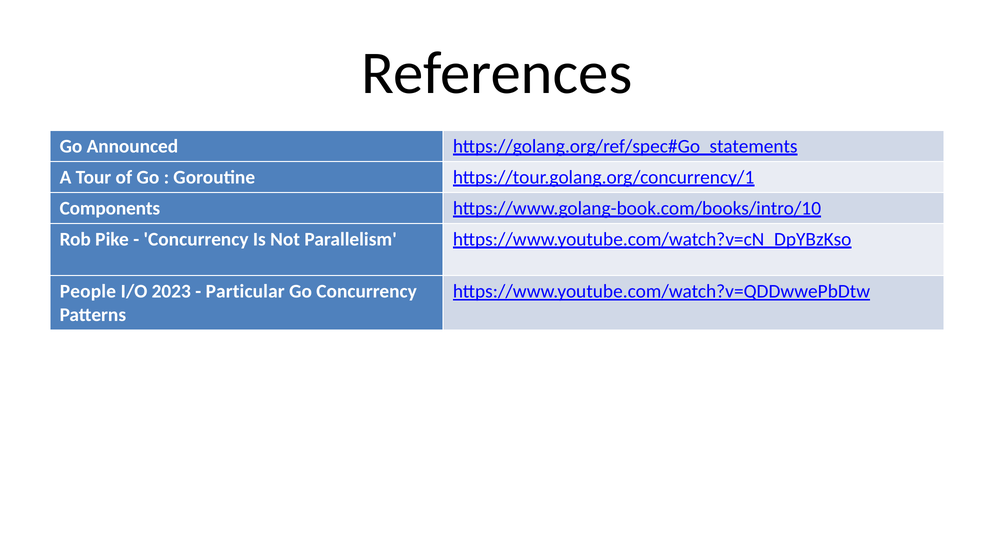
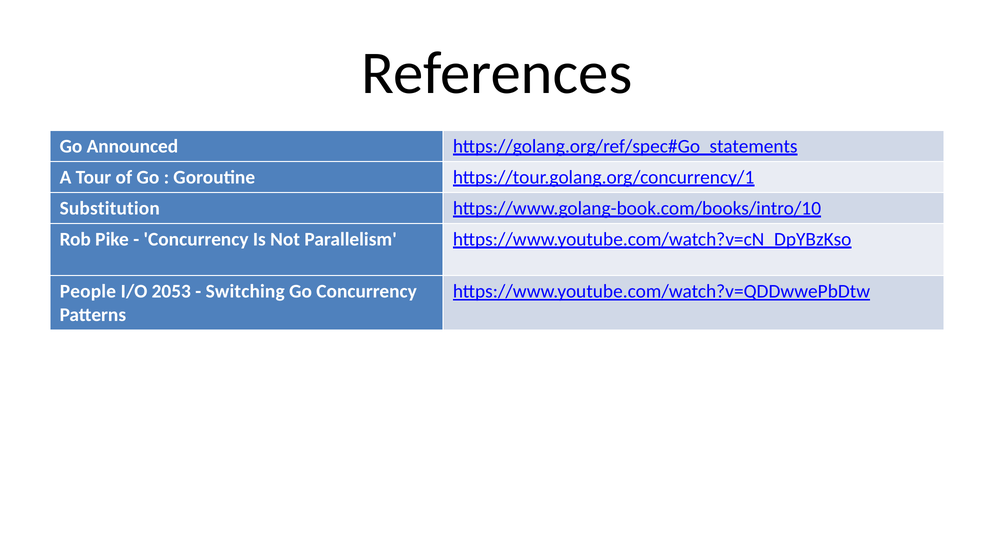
Components: Components -> Substitution
2023: 2023 -> 2053
Particular: Particular -> Switching
